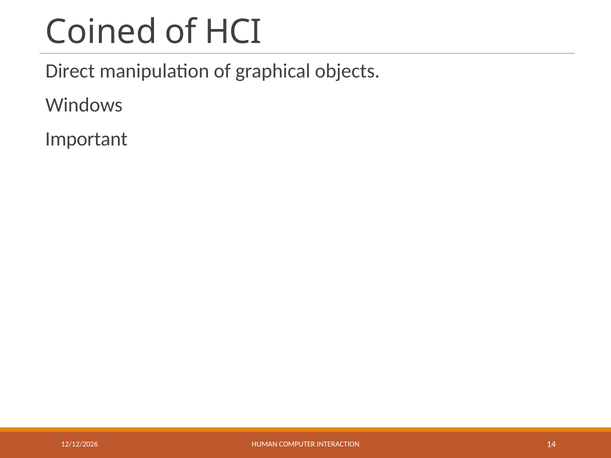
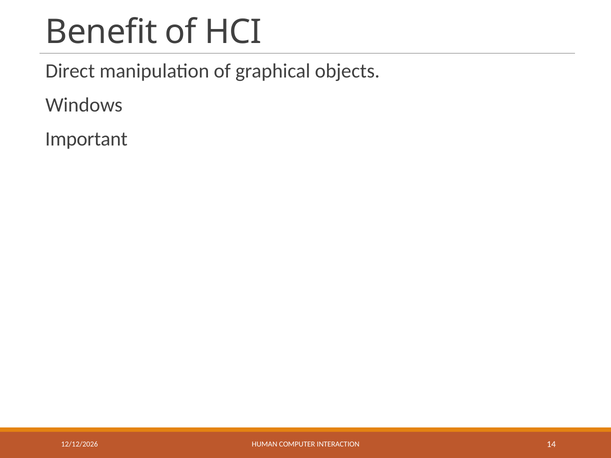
Coined: Coined -> Benefit
